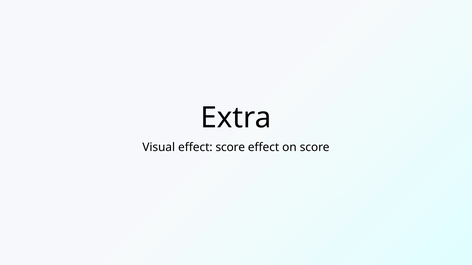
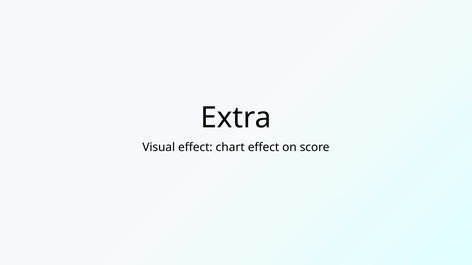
effect score: score -> chart
